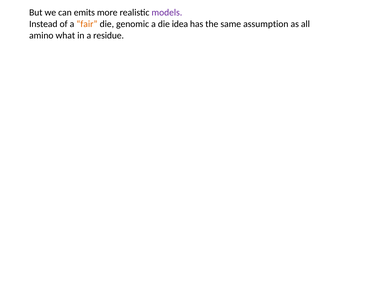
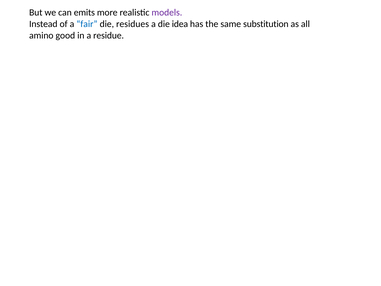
fair colour: orange -> blue
genomic: genomic -> residues
assumption: assumption -> substitution
what: what -> good
